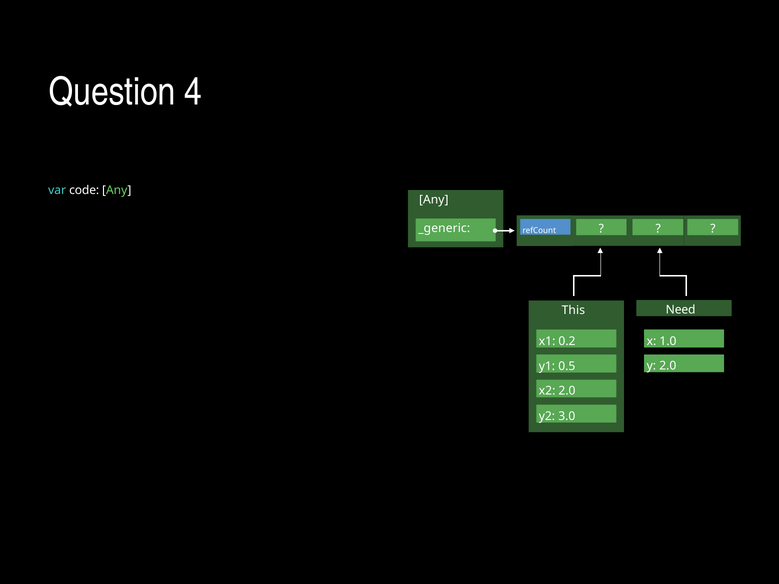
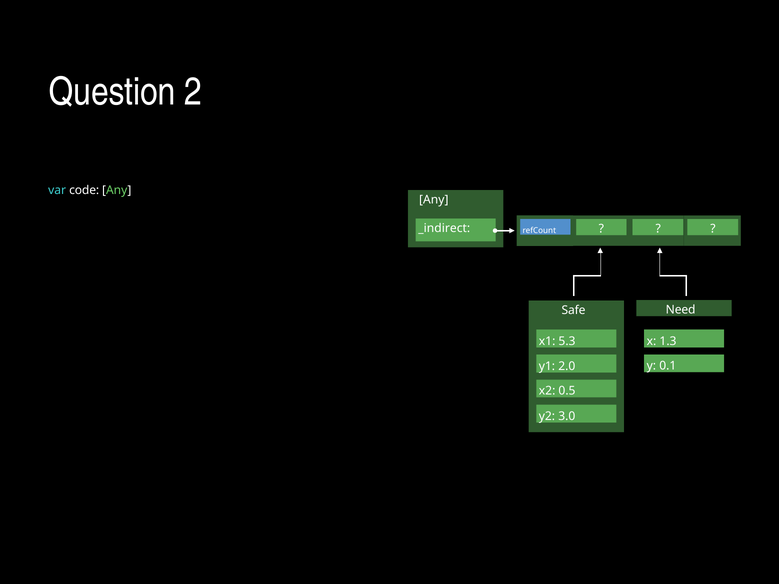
4: 4 -> 2
_generic: _generic -> _indirect
This: This -> Safe
0.2: 0.2 -> 5.3
1.0: 1.0 -> 1.3
y 2.0: 2.0 -> 0.1
0.5: 0.5 -> 2.0
x2 2.0: 2.0 -> 0.5
